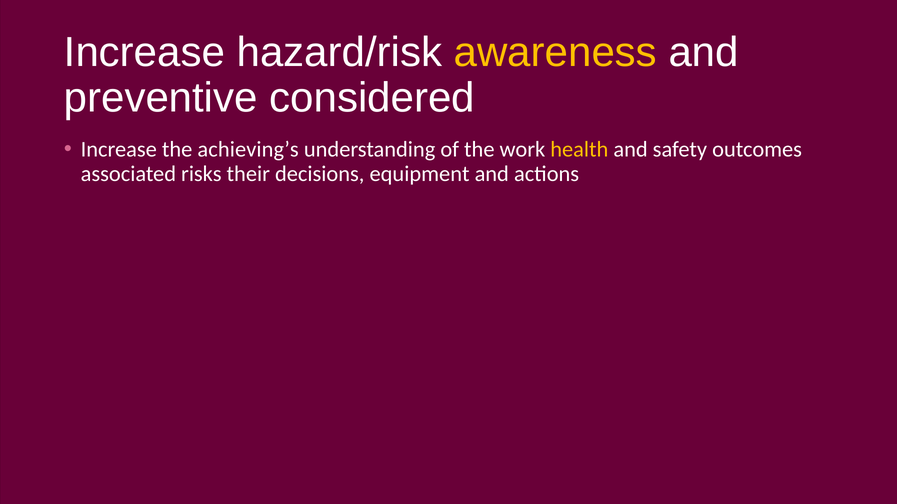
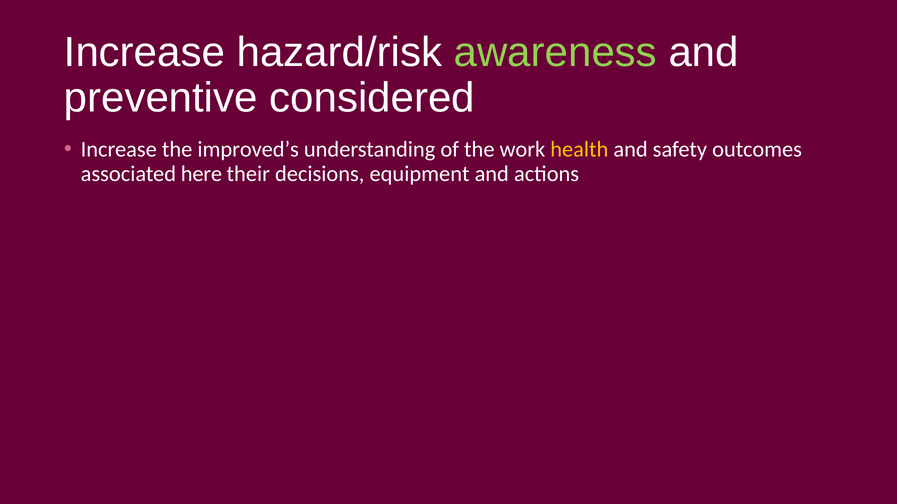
awareness colour: yellow -> light green
achieving’s: achieving’s -> improved’s
risks: risks -> here
